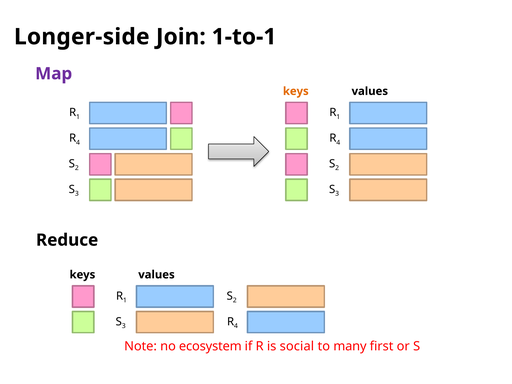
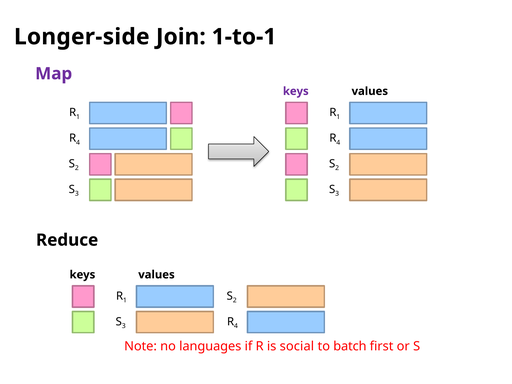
keys at (296, 91) colour: orange -> purple
ecosystem: ecosystem -> languages
many: many -> batch
